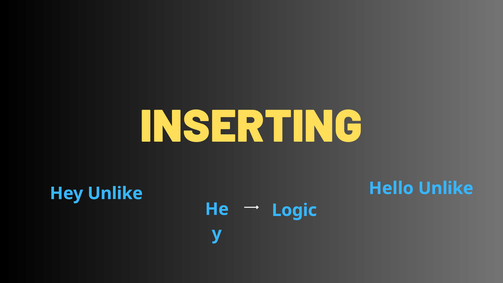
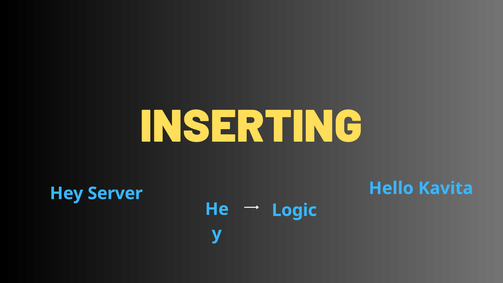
Hello Unlike: Unlike -> Kavita
Hey Unlike: Unlike -> Server
